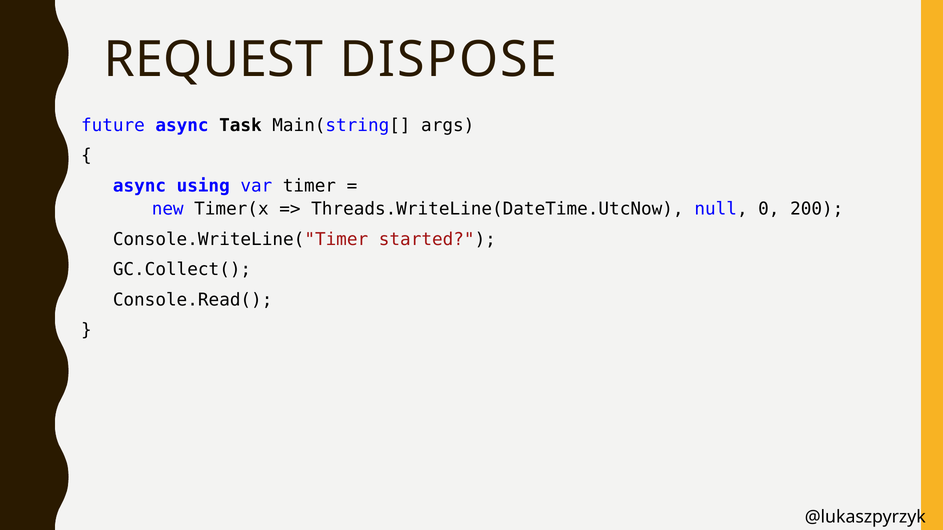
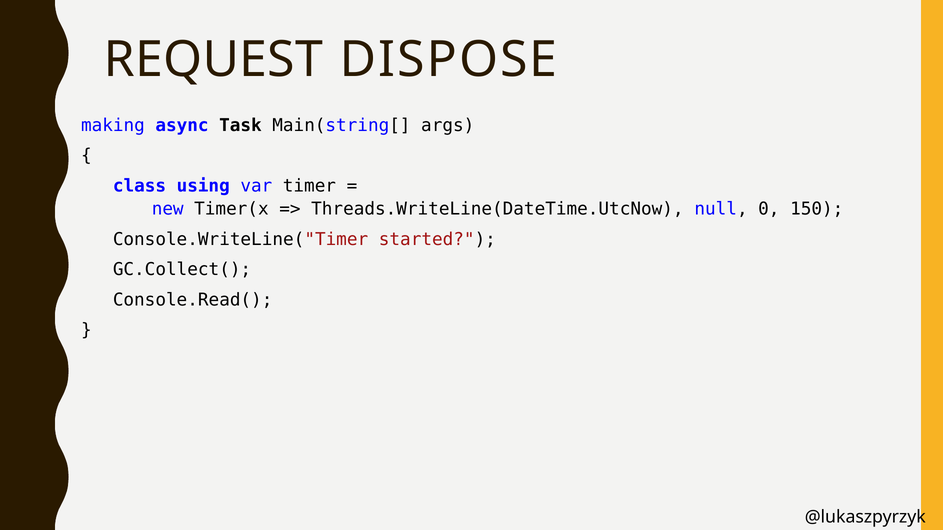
future: future -> making
async at (139, 186): async -> class
200: 200 -> 150
